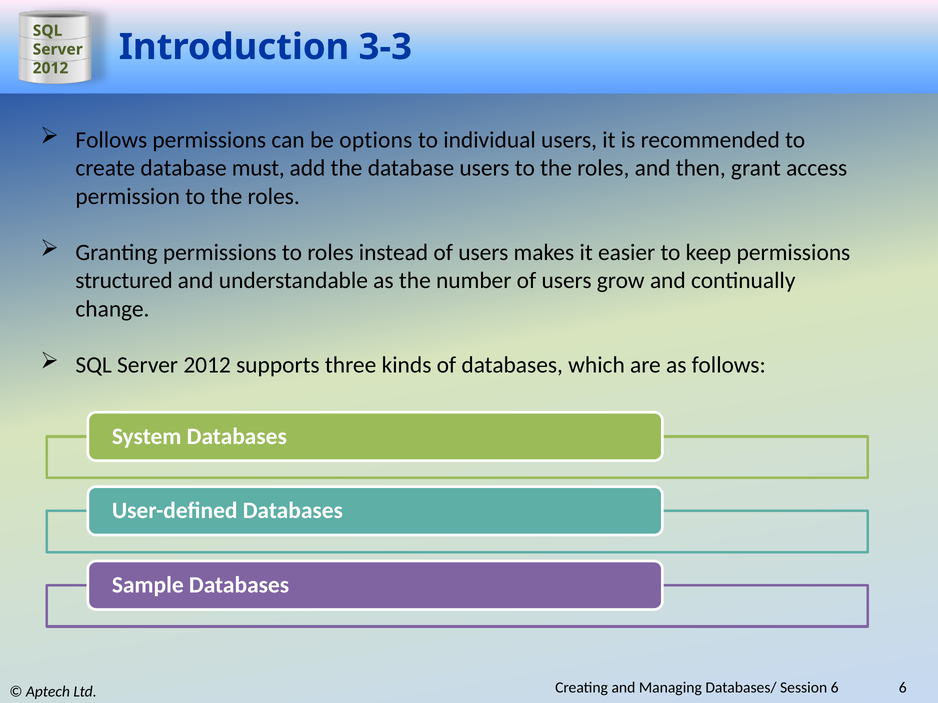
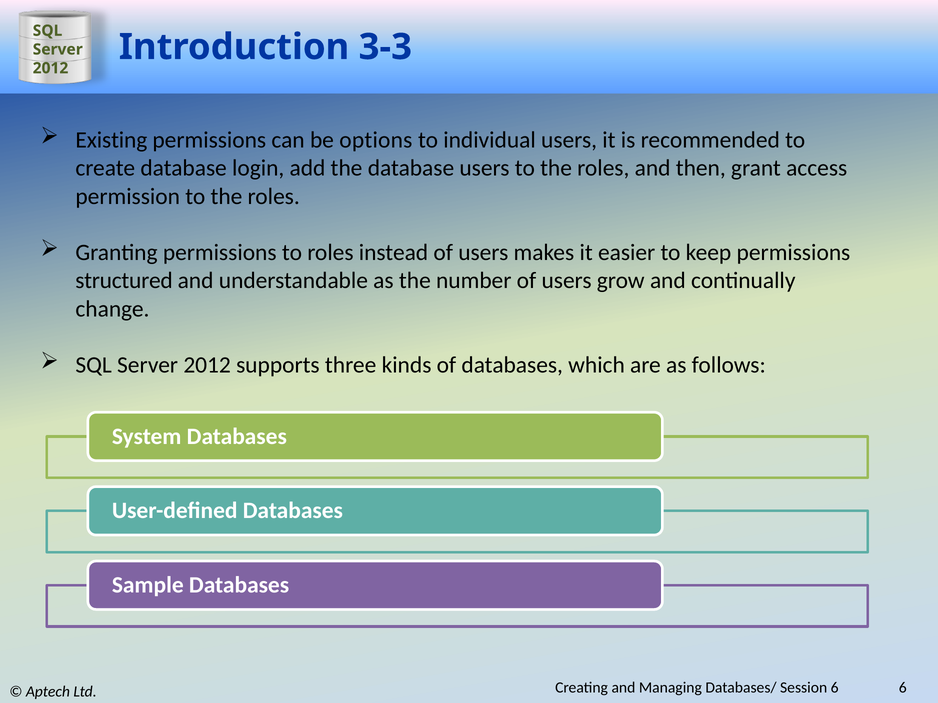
Follows at (111, 140): Follows -> Existing
must: must -> login
